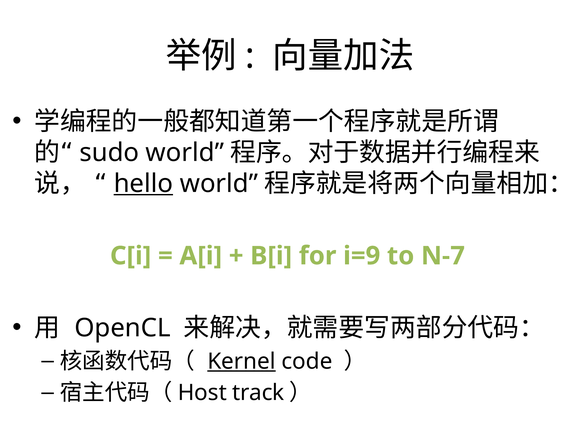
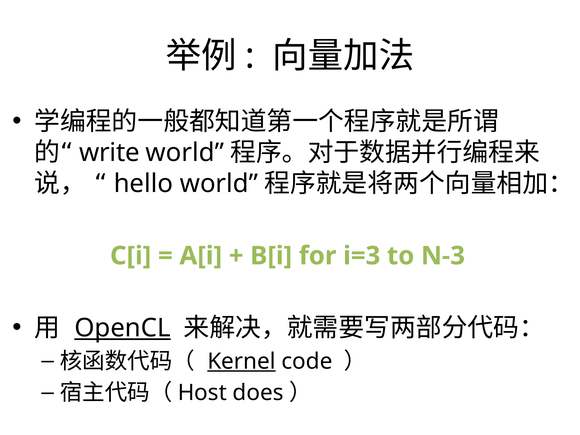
sudo: sudo -> write
hello underline: present -> none
i=9: i=9 -> i=3
N-7: N-7 -> N-3
OpenCL underline: none -> present
track: track -> does
